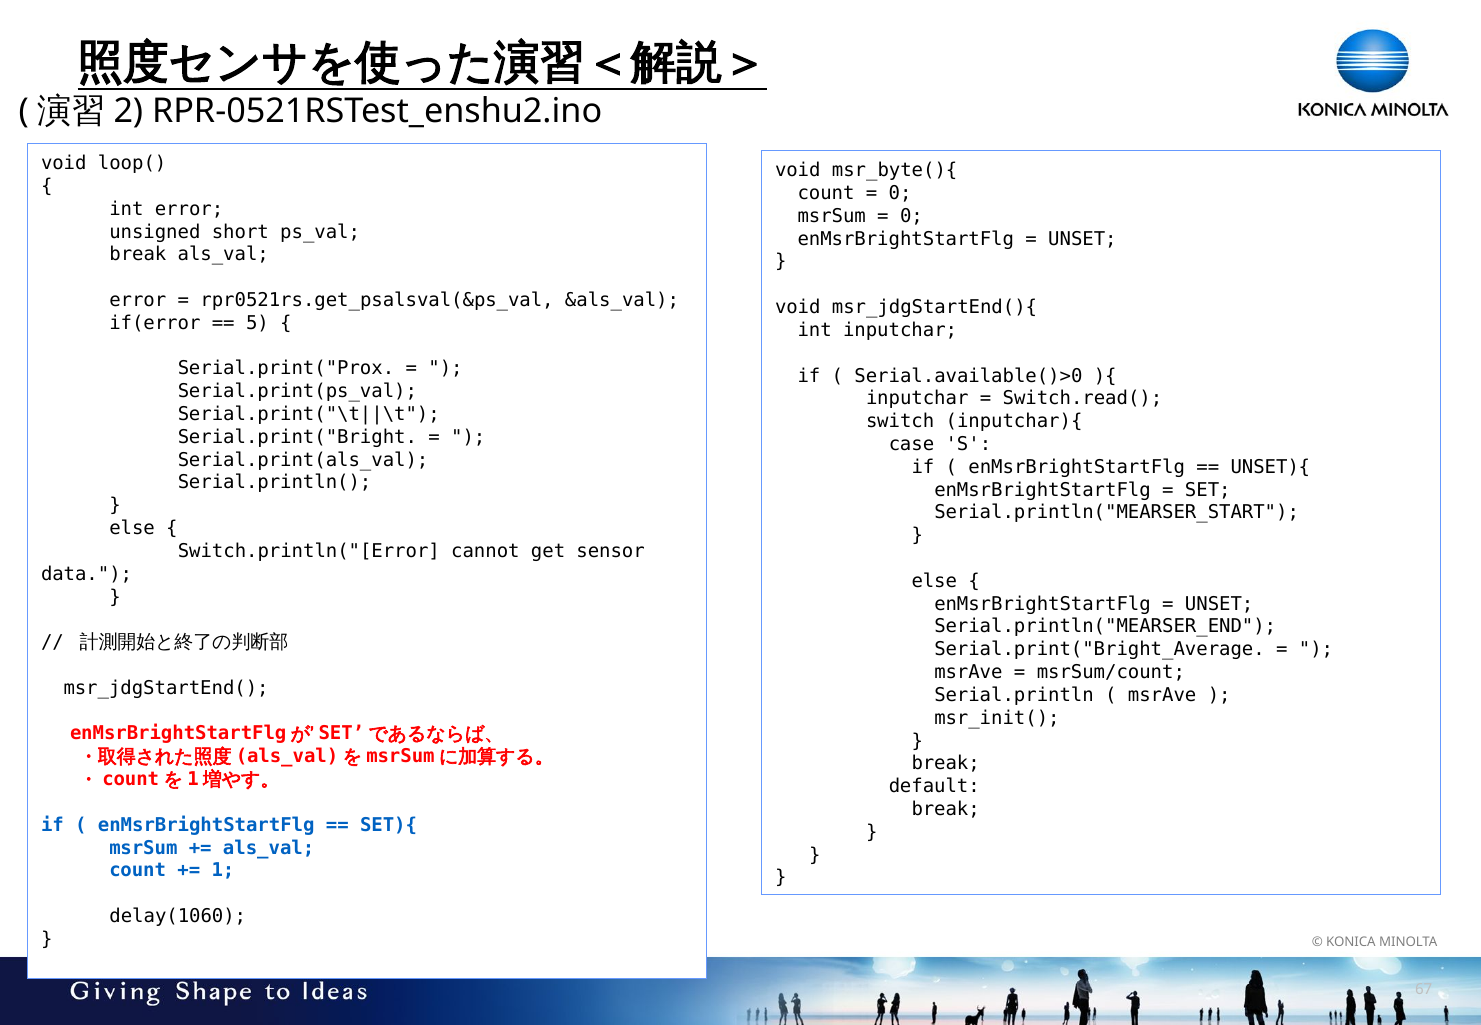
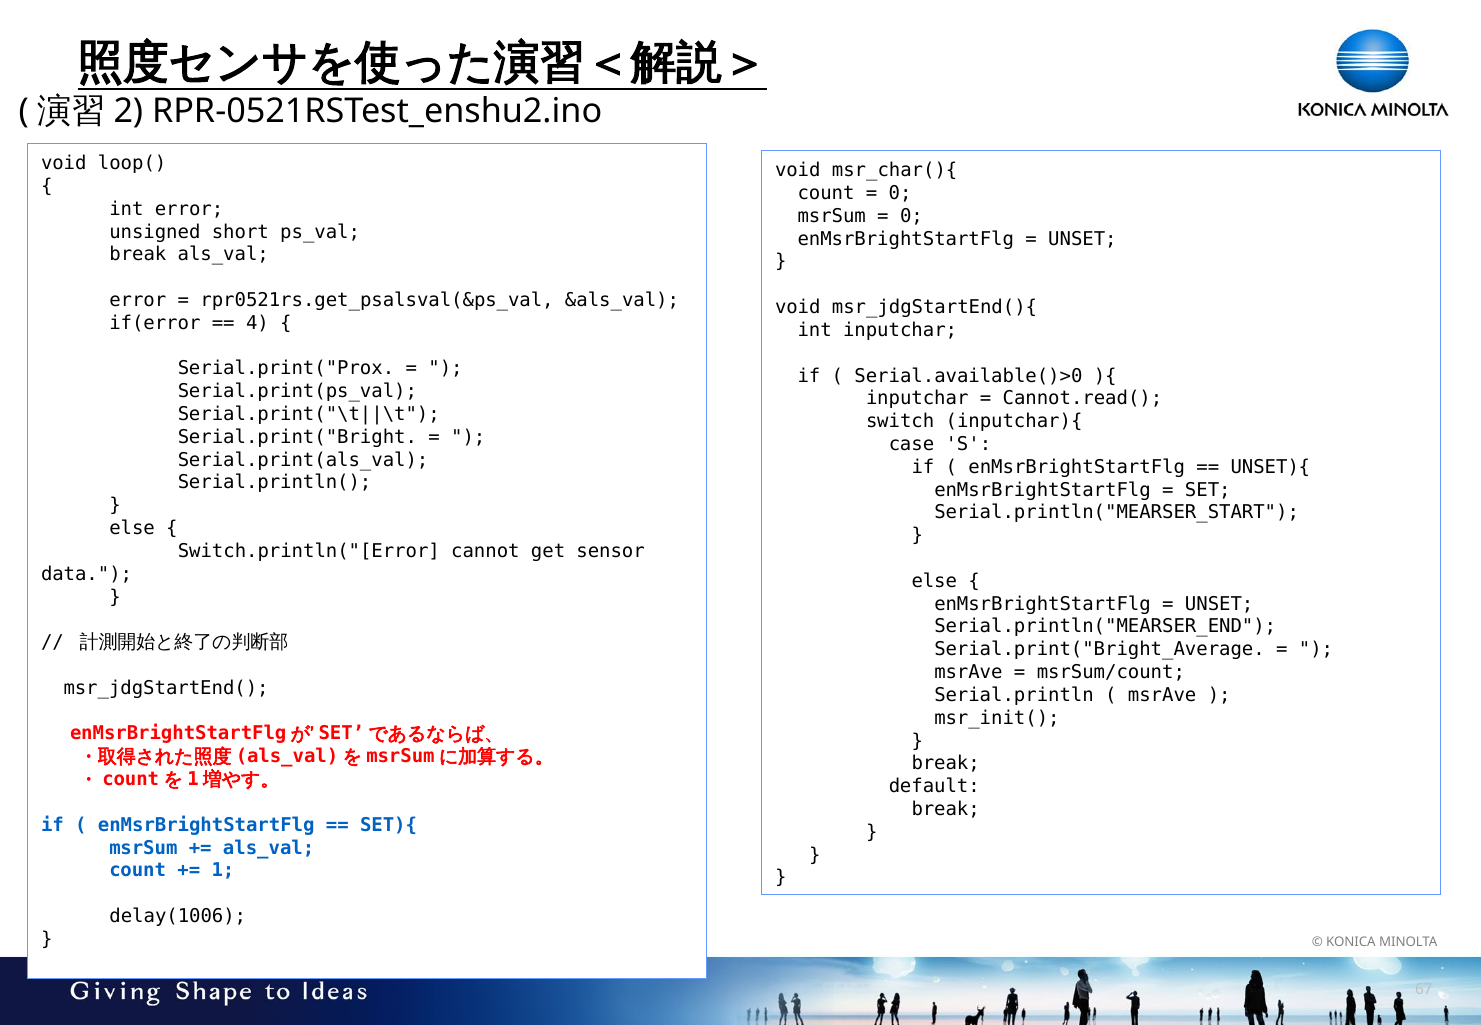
msr_byte(){: msr_byte(){ -> msr_char(){
5: 5 -> 4
Switch.read(: Switch.read( -> Cannot.read(
delay(1060: delay(1060 -> delay(1006
